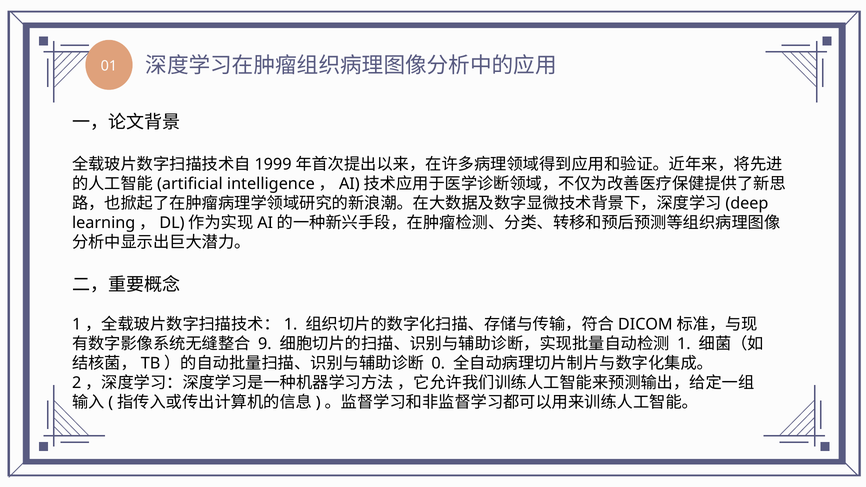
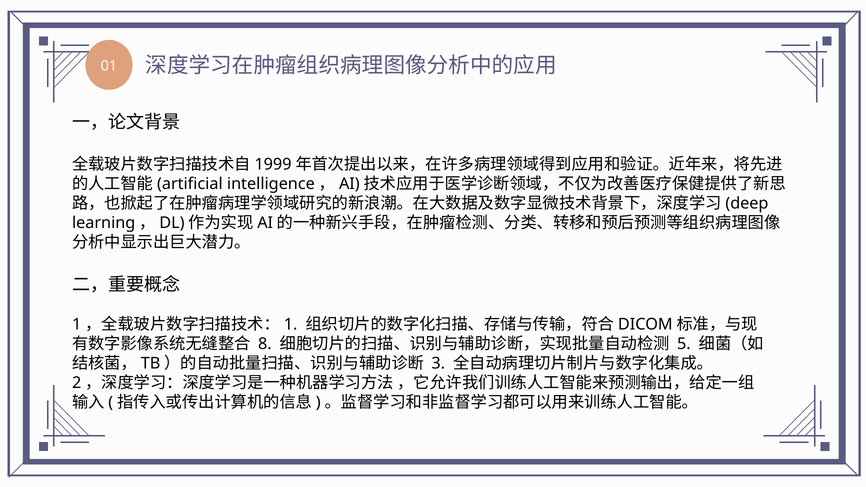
9: 9 -> 8
1: 1 -> 5
0: 0 -> 3
